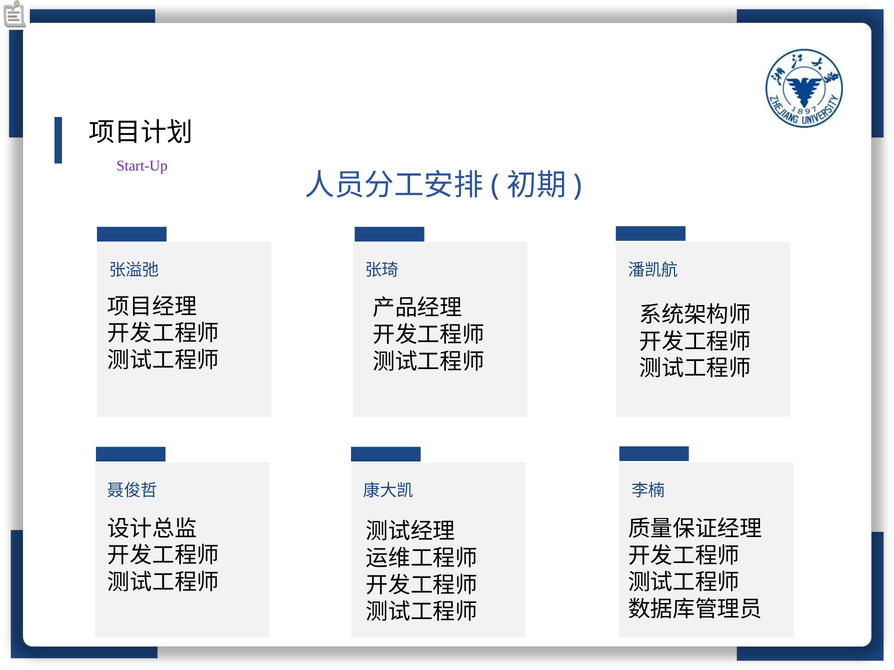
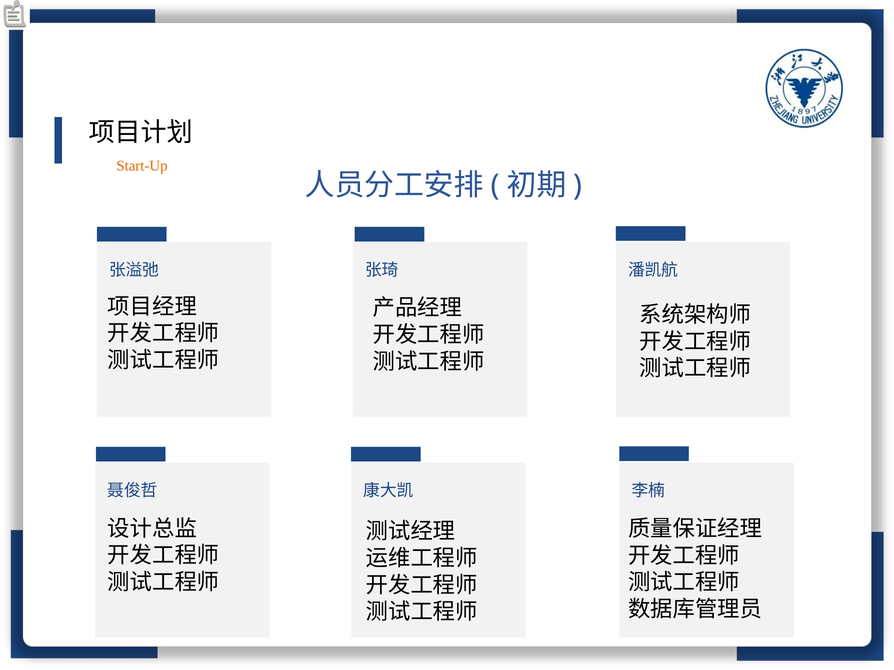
Start-Up colour: purple -> orange
